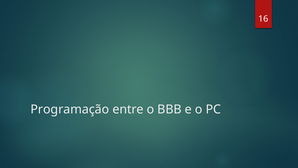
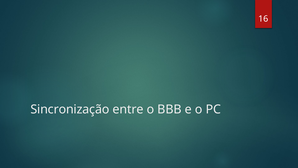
Programação: Programação -> Sincronização
